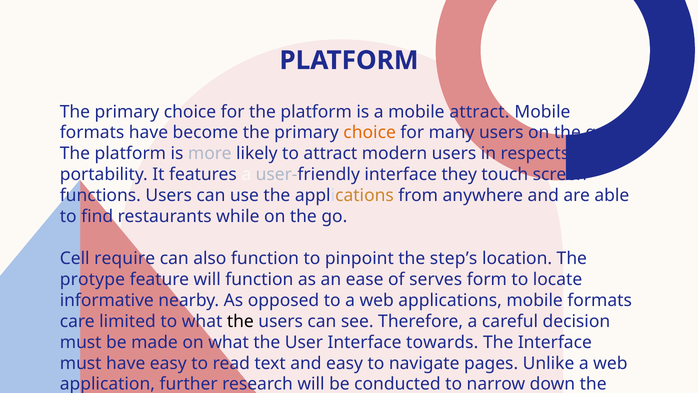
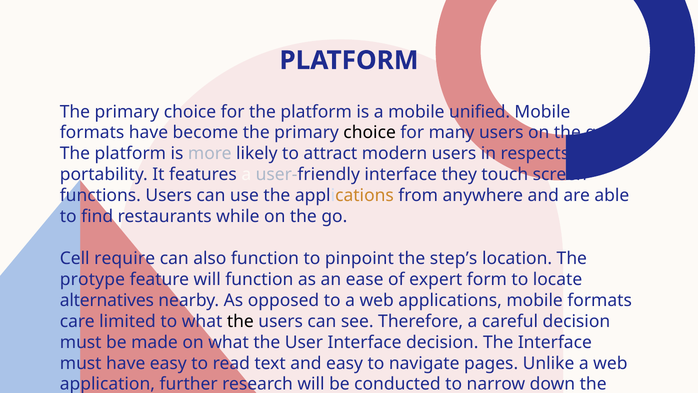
mobile attract: attract -> unified
choice at (370, 133) colour: orange -> black
serves: serves -> expert
informative: informative -> alternatives
Interface towards: towards -> decision
